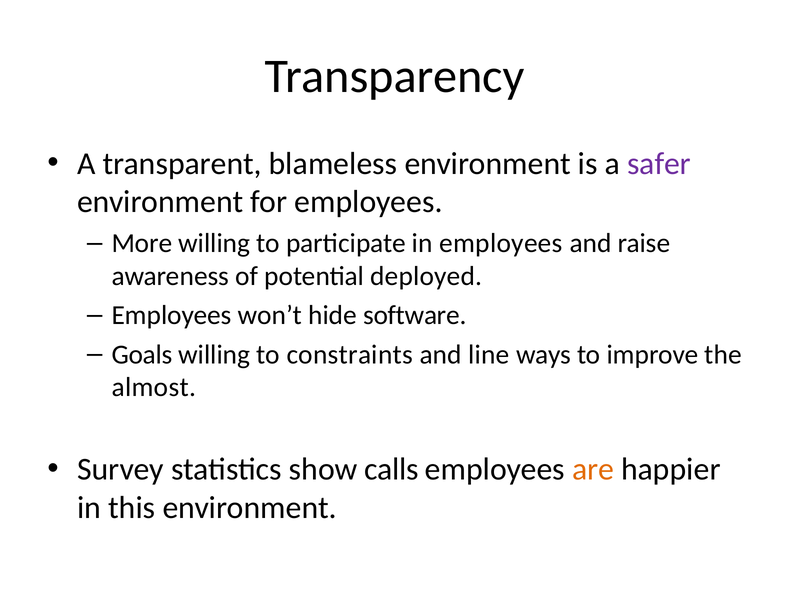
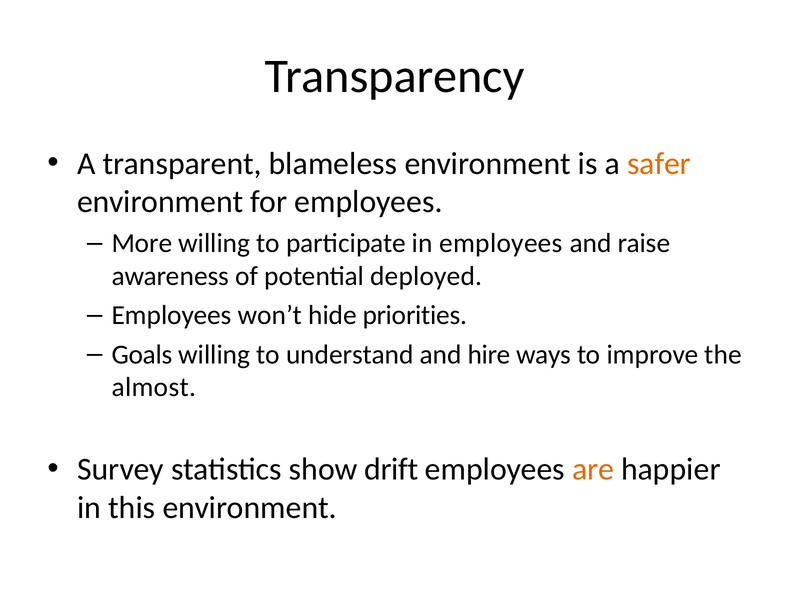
safer colour: purple -> orange
software: software -> priorities
constraints: constraints -> understand
line: line -> hire
calls: calls -> drift
